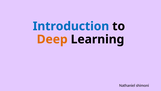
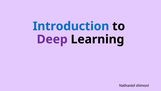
Deep colour: orange -> purple
